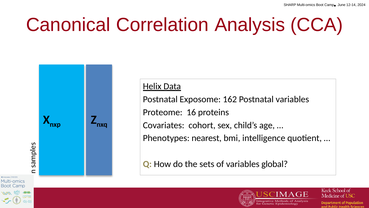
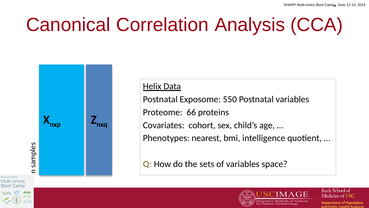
162: 162 -> 550
16: 16 -> 66
global: global -> space
